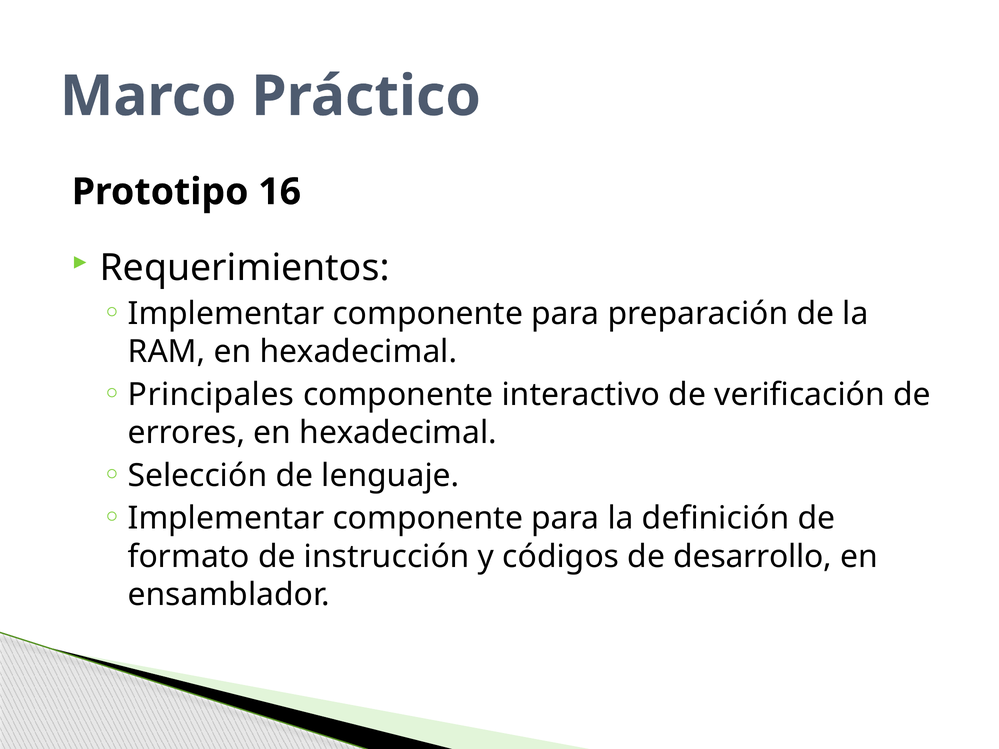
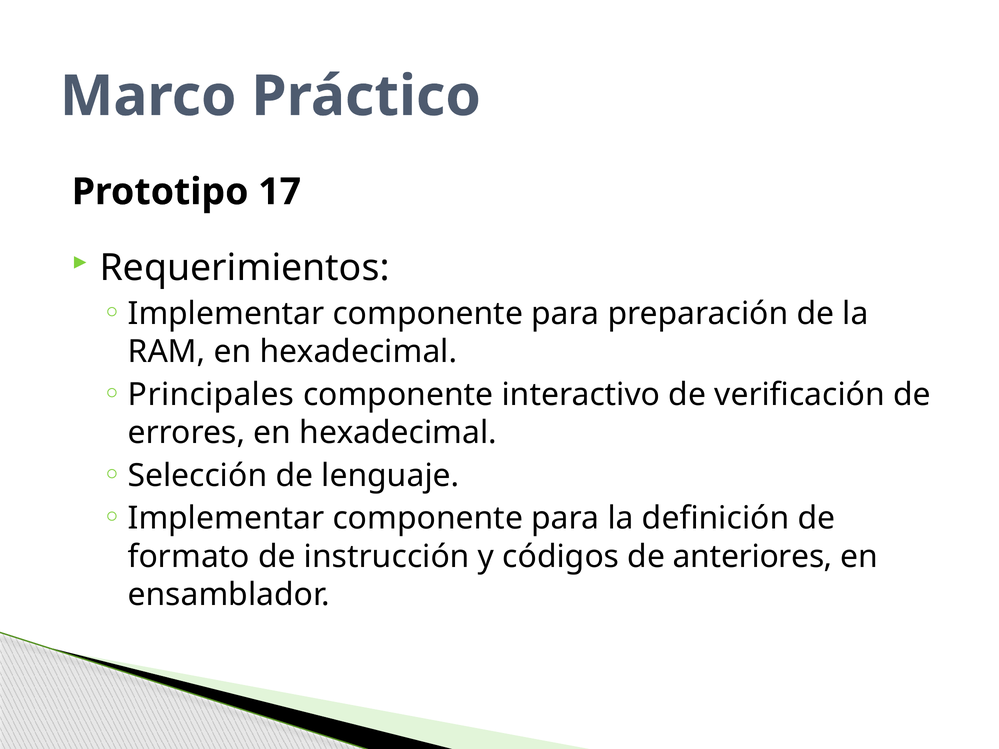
16: 16 -> 17
desarrollo: desarrollo -> anteriores
